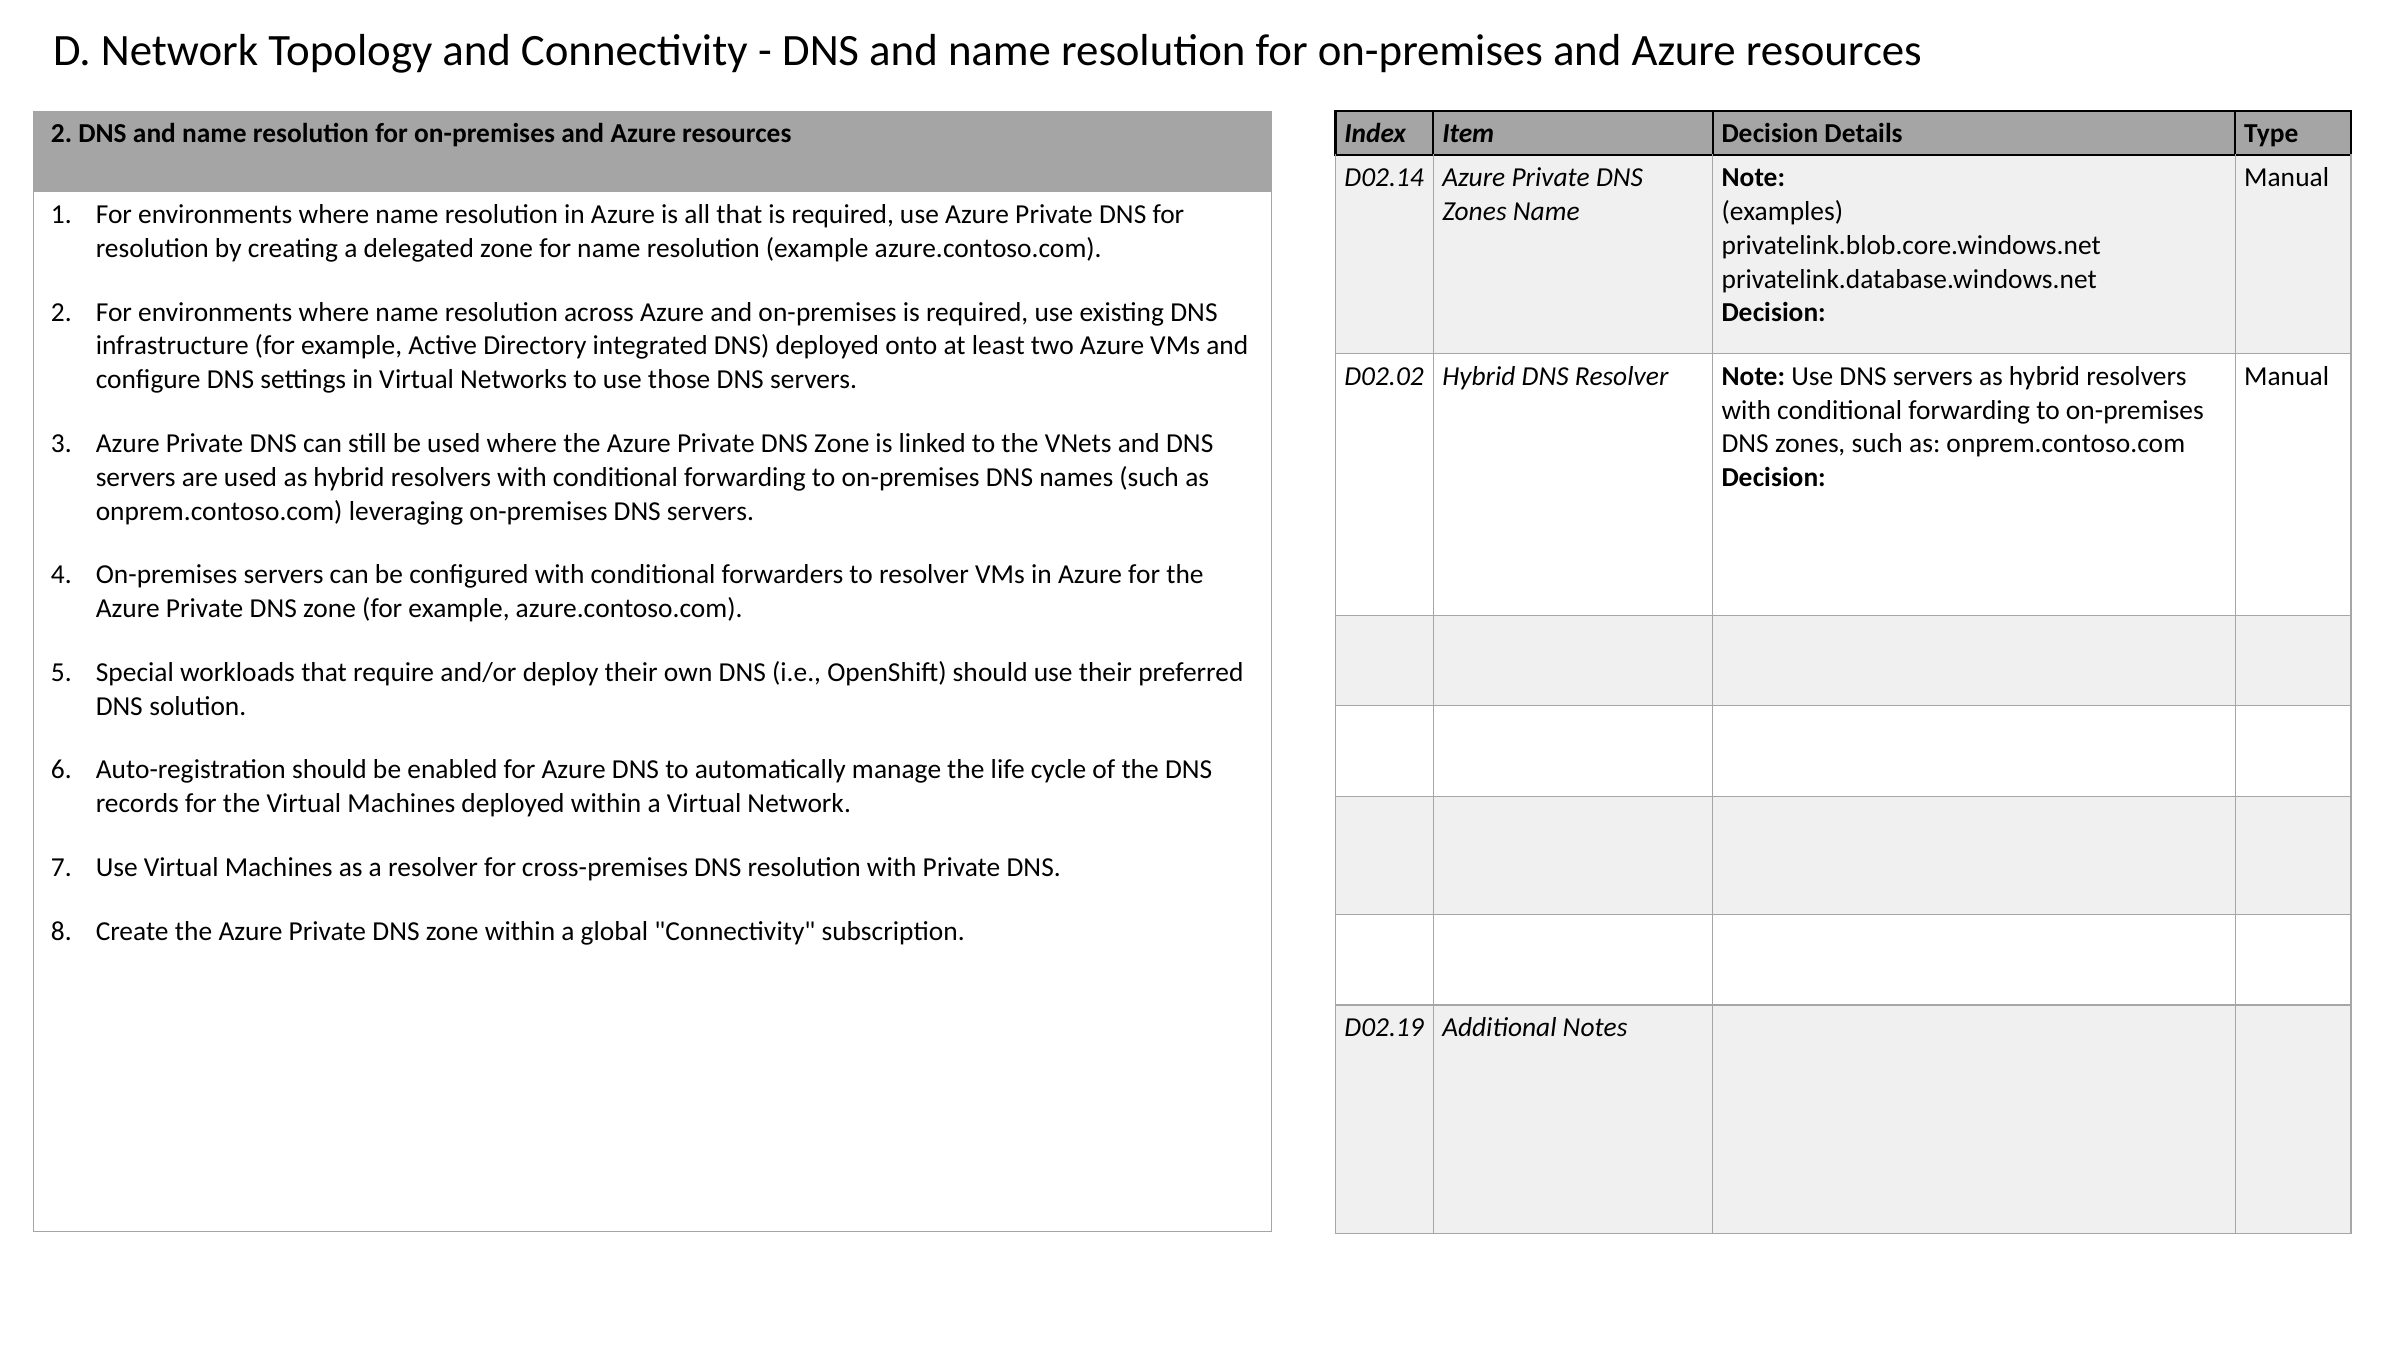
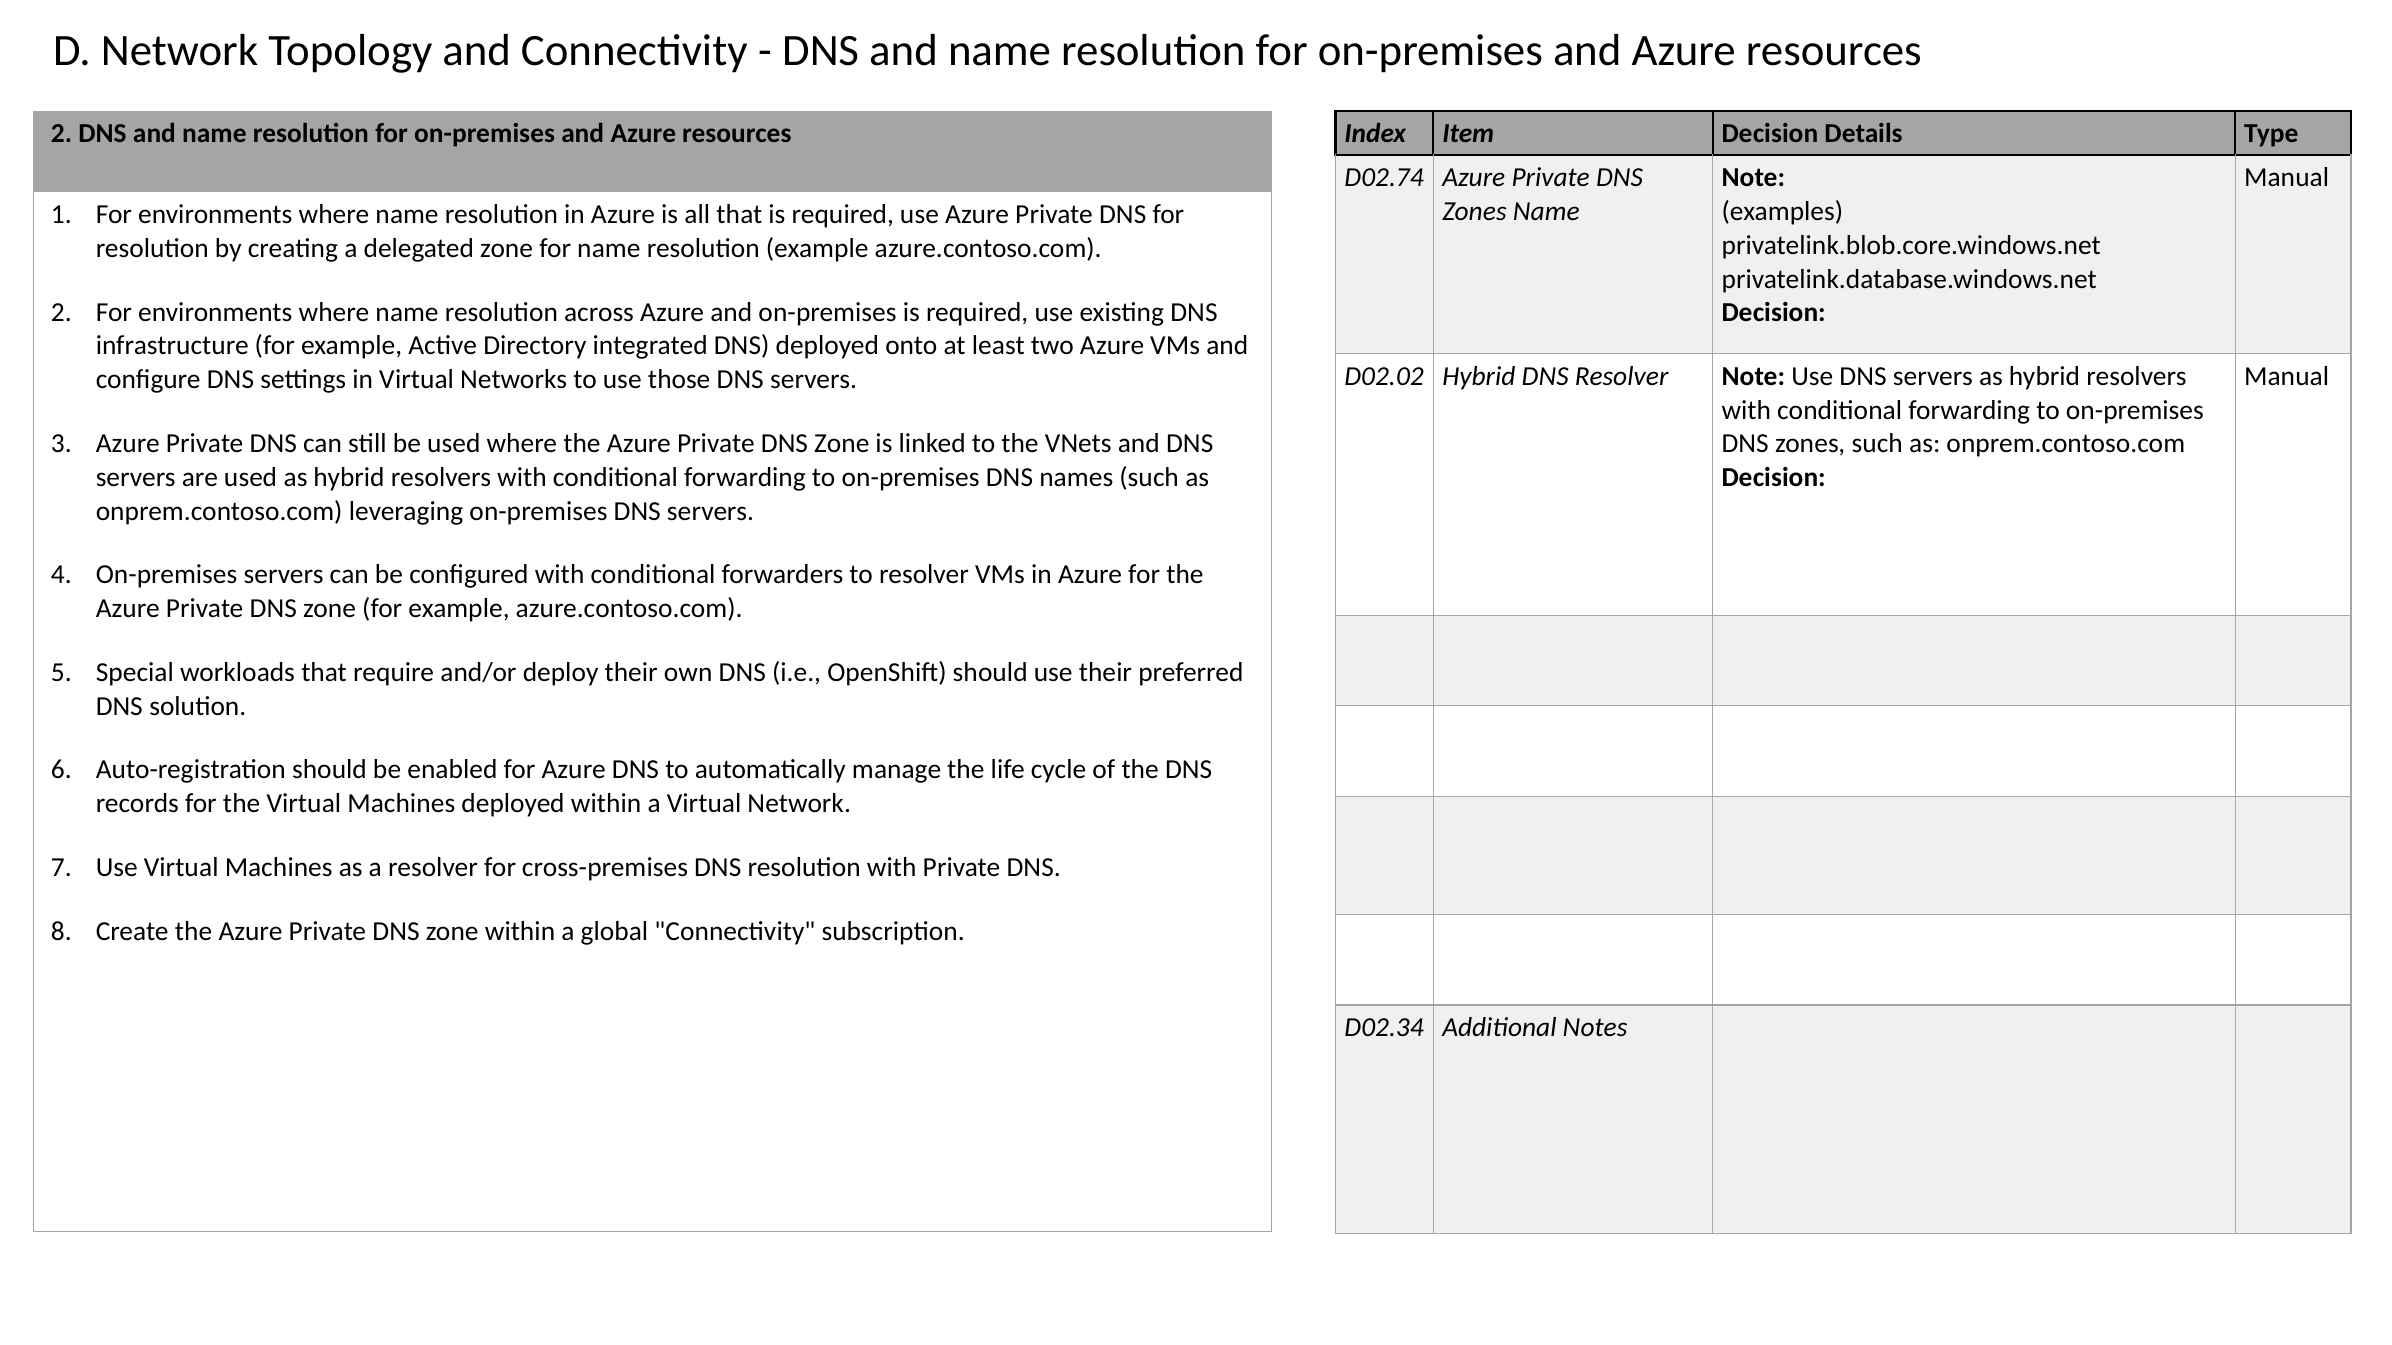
D02.14: D02.14 -> D02.74
D02.19: D02.19 -> D02.34
